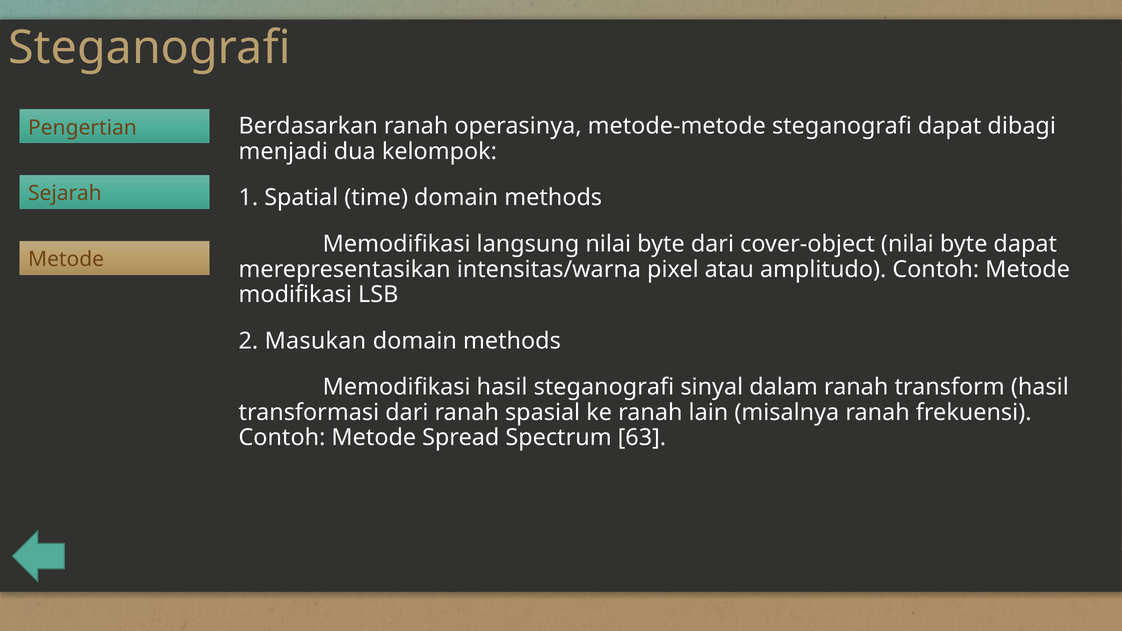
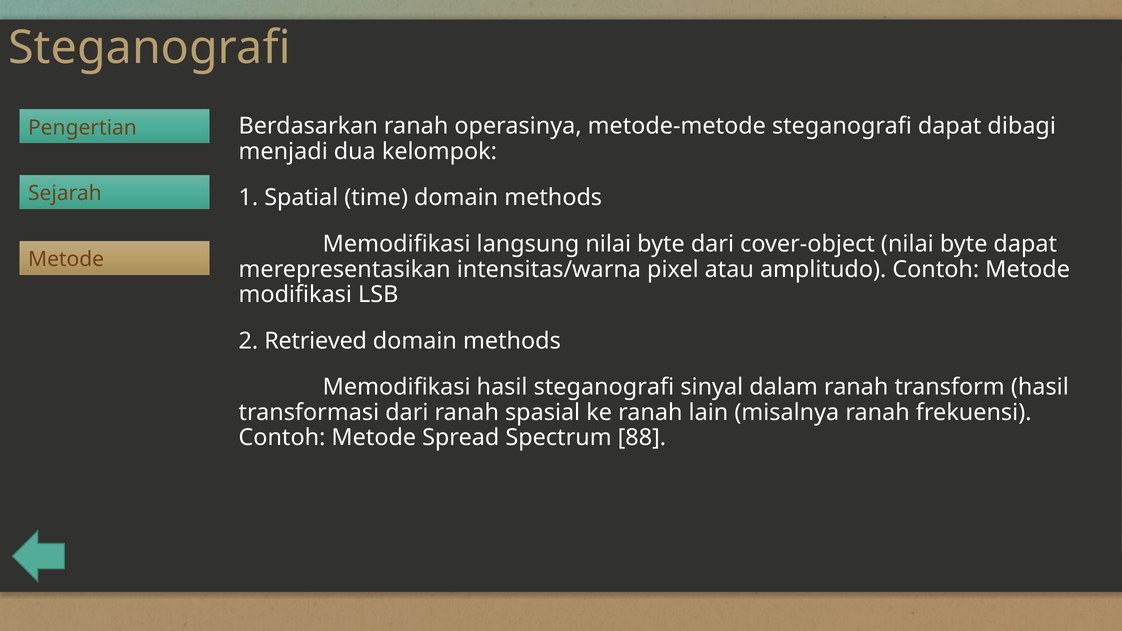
Masukan: Masukan -> Retrieved
63: 63 -> 88
